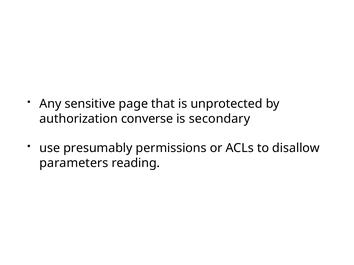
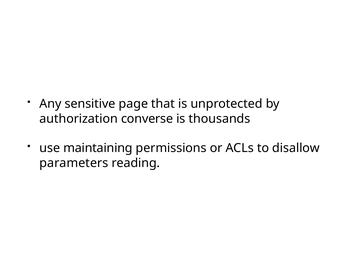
secondary: secondary -> thousands
presumably: presumably -> maintaining
